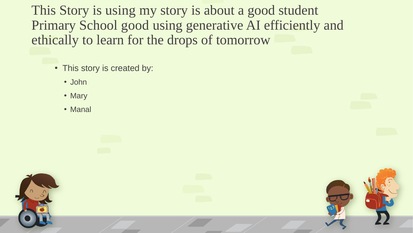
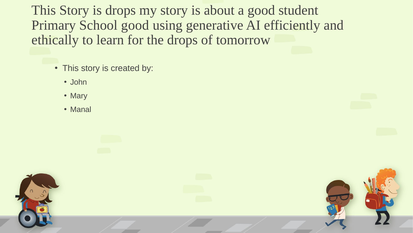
is using: using -> drops
